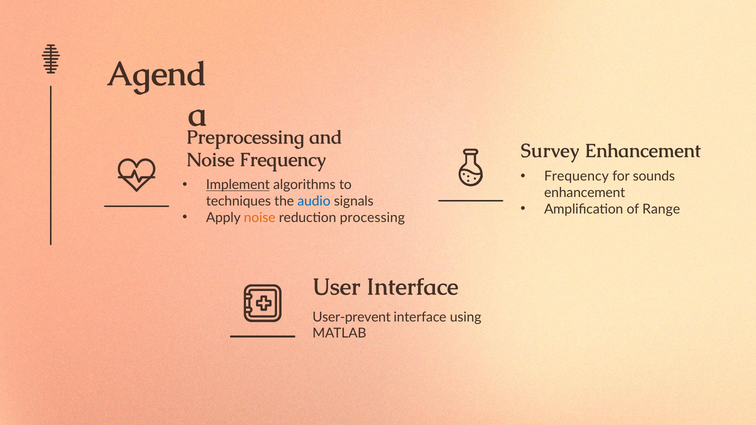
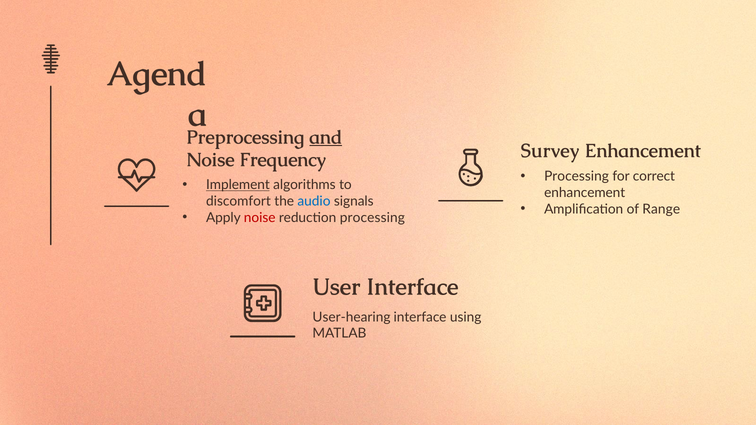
and underline: none -> present
Frequency at (576, 176): Frequency -> Processing
sounds: sounds -> correct
techniques: techniques -> discomfort
noise at (260, 218) colour: orange -> red
User-prevent: User-prevent -> User-hearing
